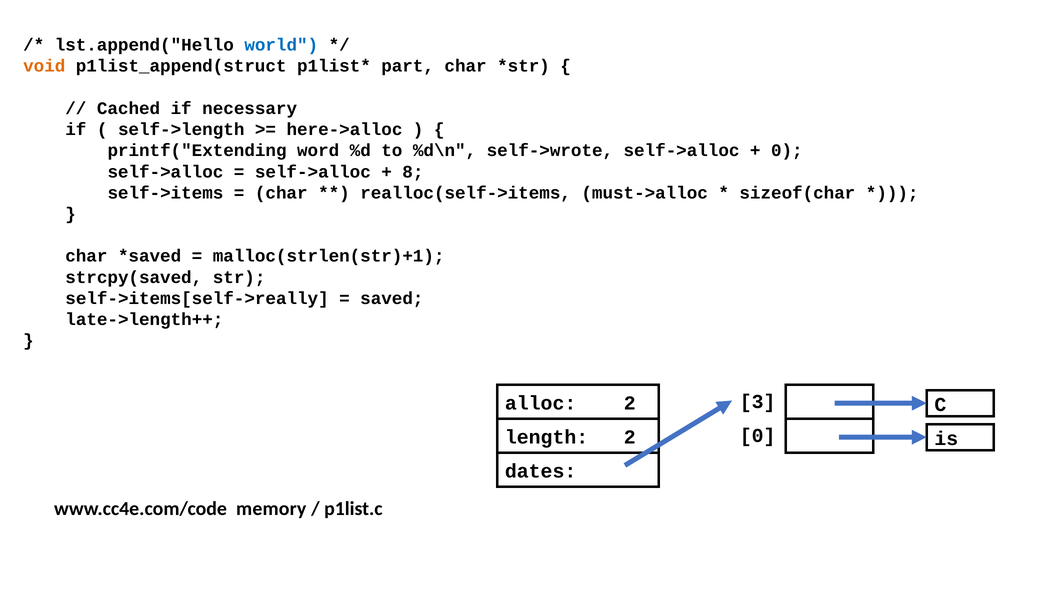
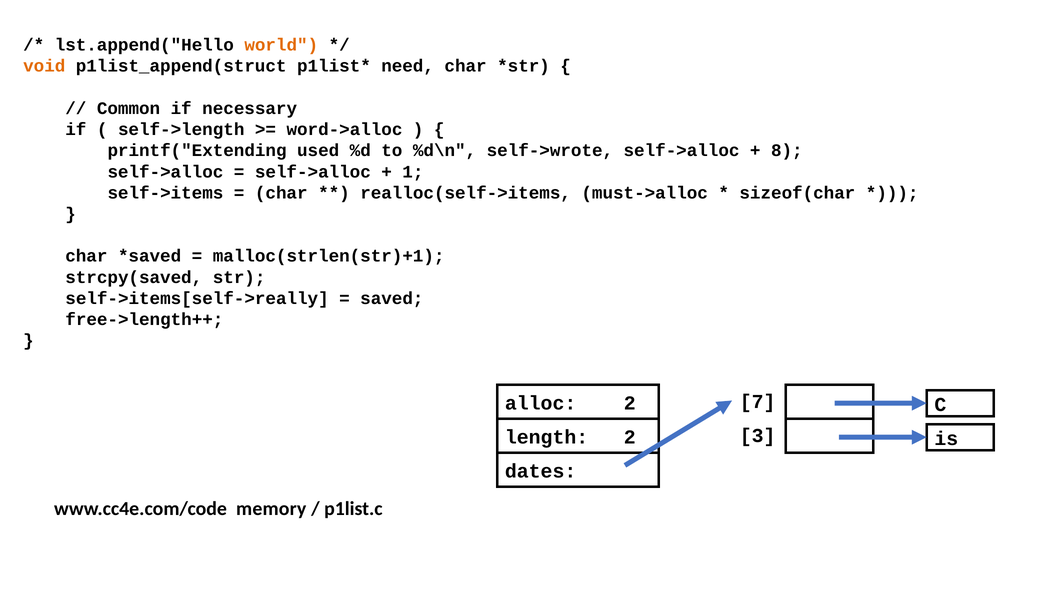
world colour: blue -> orange
part: part -> need
Cached: Cached -> Common
here->alloc: here->alloc -> word->alloc
word: word -> used
0 at (787, 151): 0 -> 8
8: 8 -> 1
late->length++: late->length++ -> free->length++
3: 3 -> 7
0 at (758, 436): 0 -> 3
